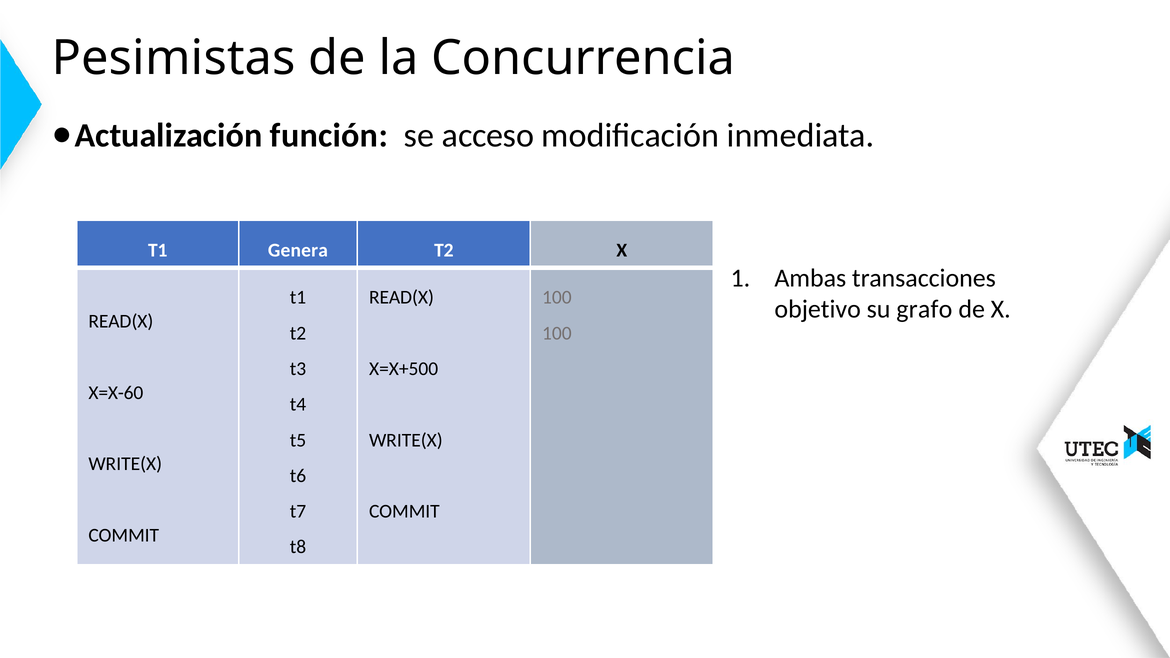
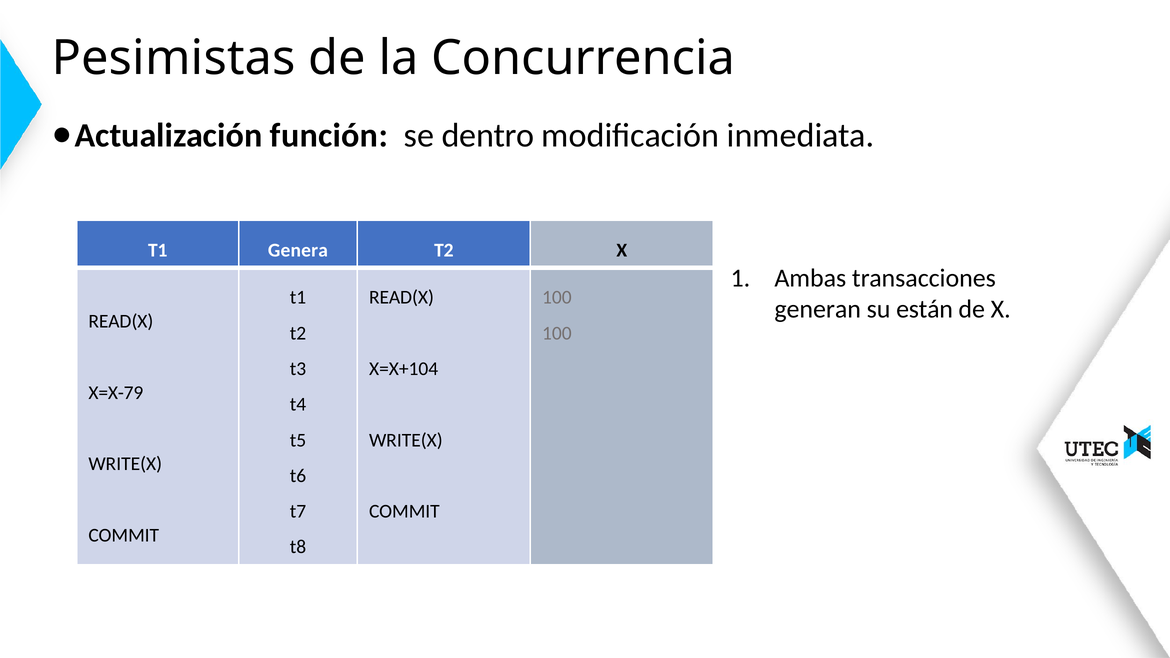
acceso: acceso -> dentro
objetivo: objetivo -> generan
grafo: grafo -> están
X=X+500: X=X+500 -> X=X+104
X=X-60: X=X-60 -> X=X-79
